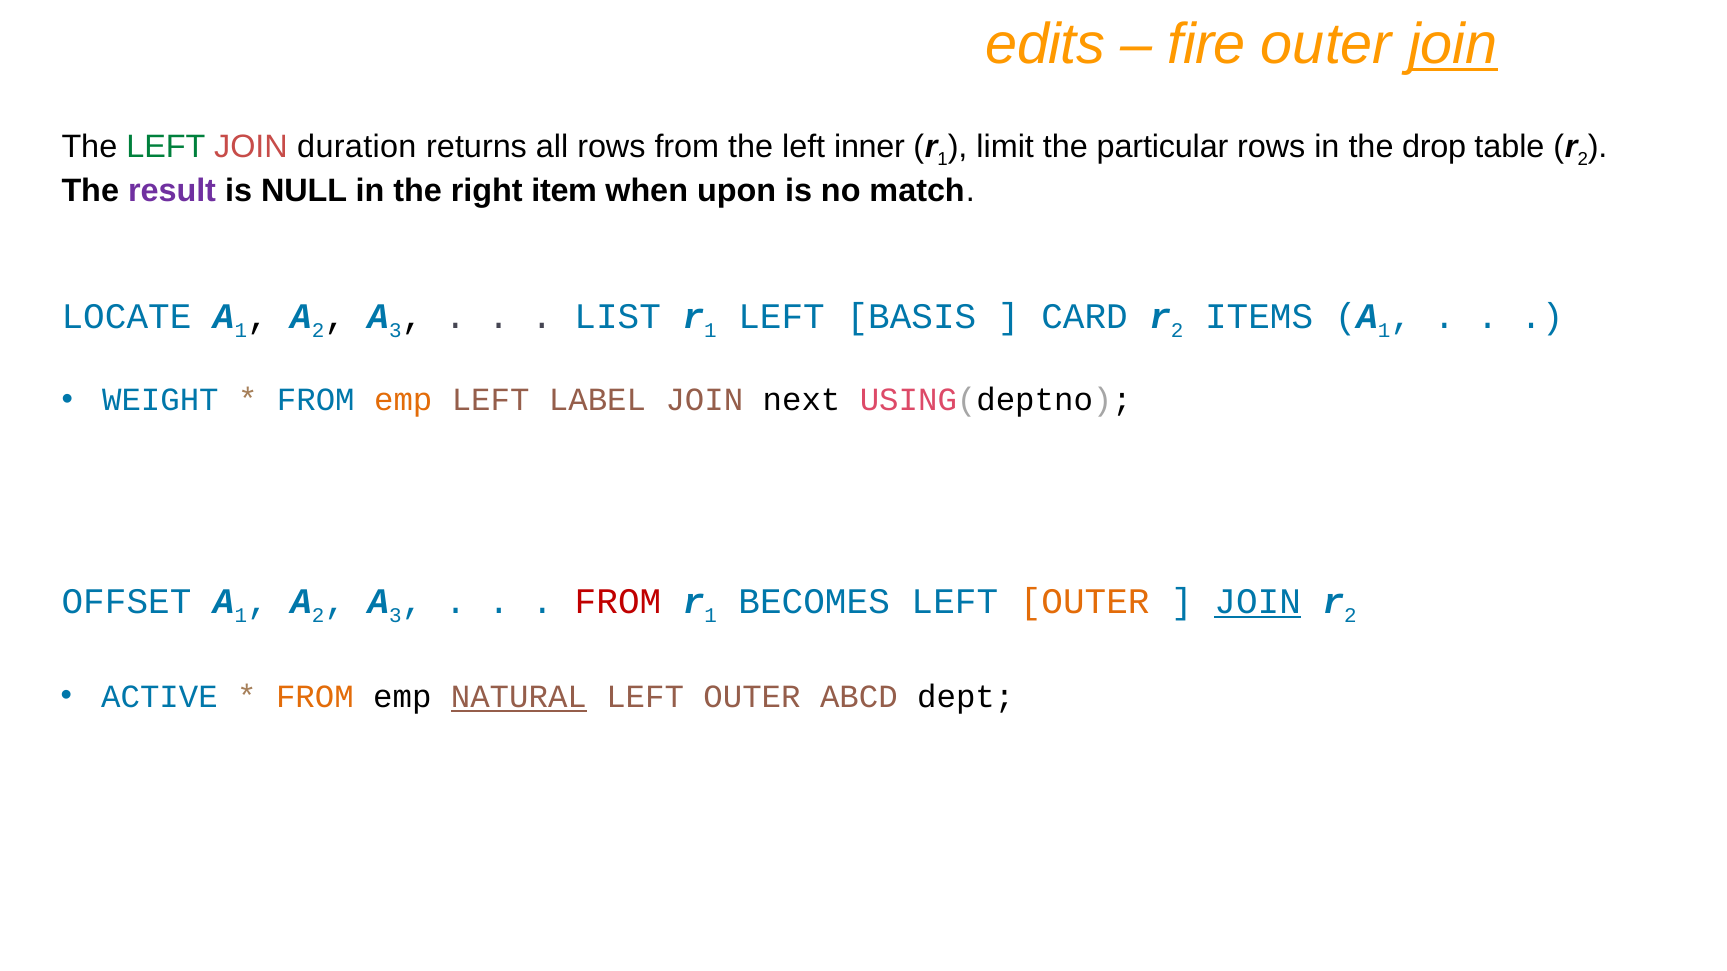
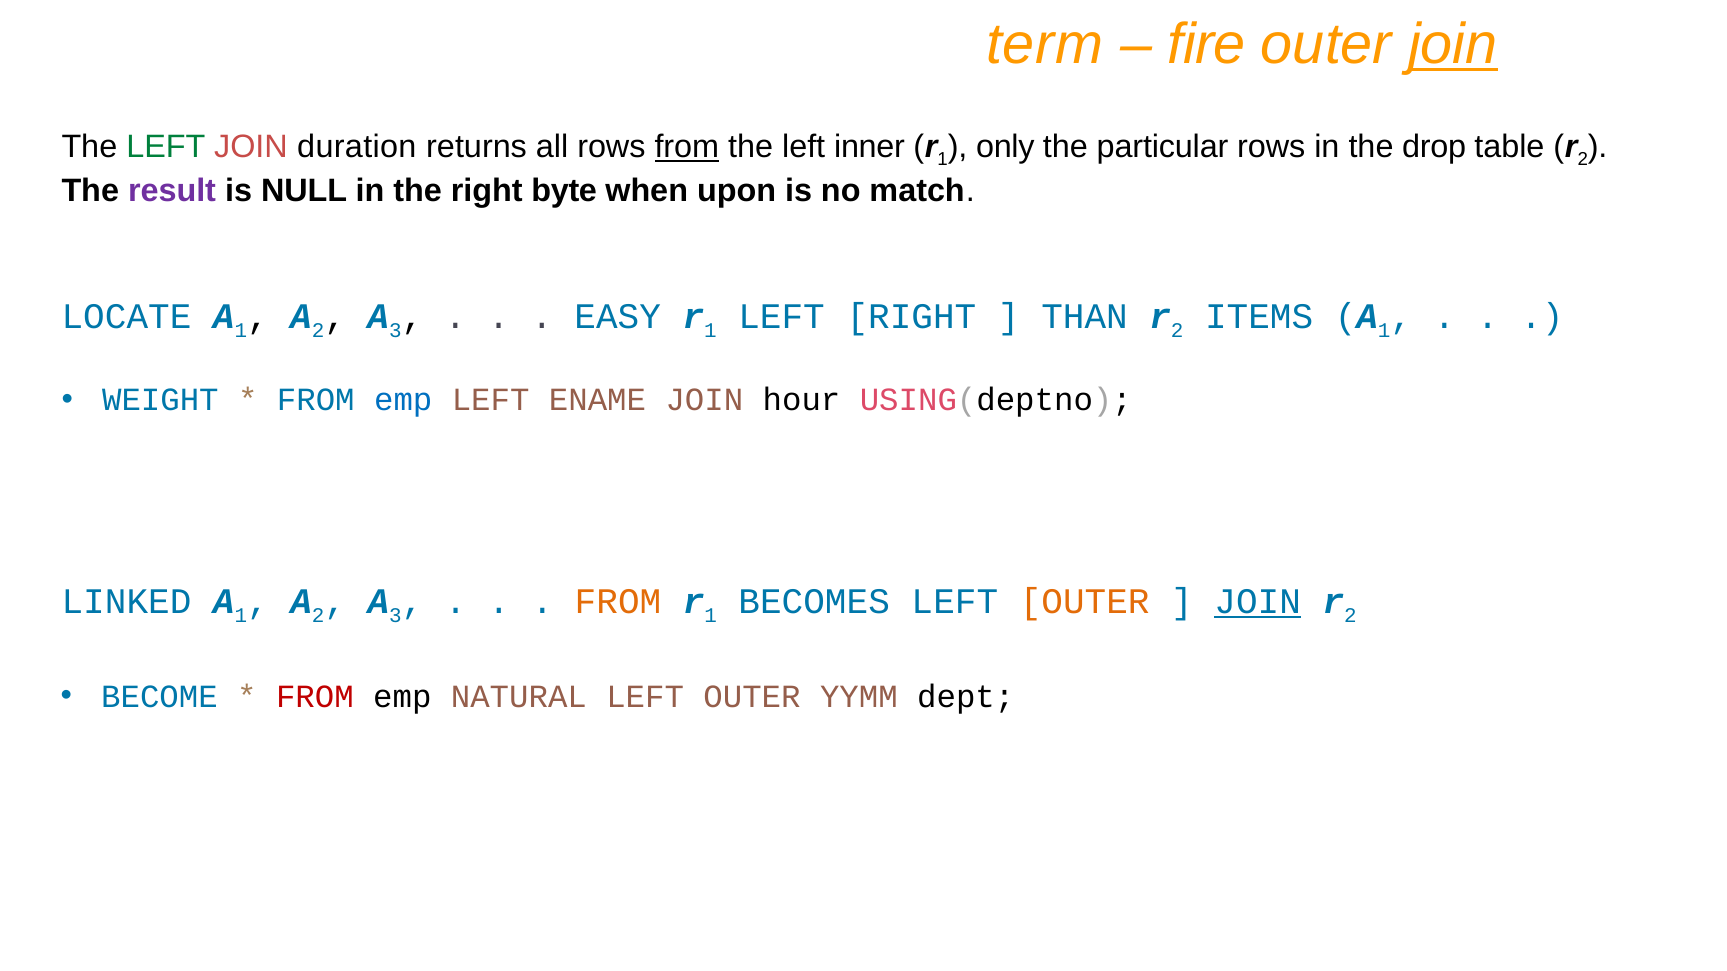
edits: edits -> term
from at (687, 147) underline: none -> present
limit: limit -> only
item: item -> byte
LIST: LIST -> EASY
LEFT BASIS: BASIS -> RIGHT
CARD: CARD -> THAN
emp at (403, 400) colour: orange -> blue
LABEL: LABEL -> ENAME
next: next -> hour
OFFSET: OFFSET -> LINKED
FROM at (618, 602) colour: red -> orange
ACTIVE: ACTIVE -> BECOME
FROM at (315, 697) colour: orange -> red
NATURAL underline: present -> none
ABCD: ABCD -> YYMM
